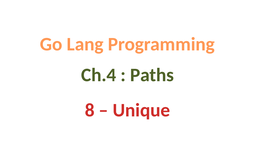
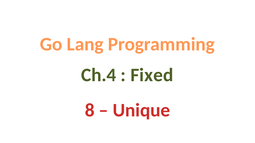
Paths: Paths -> Fixed
